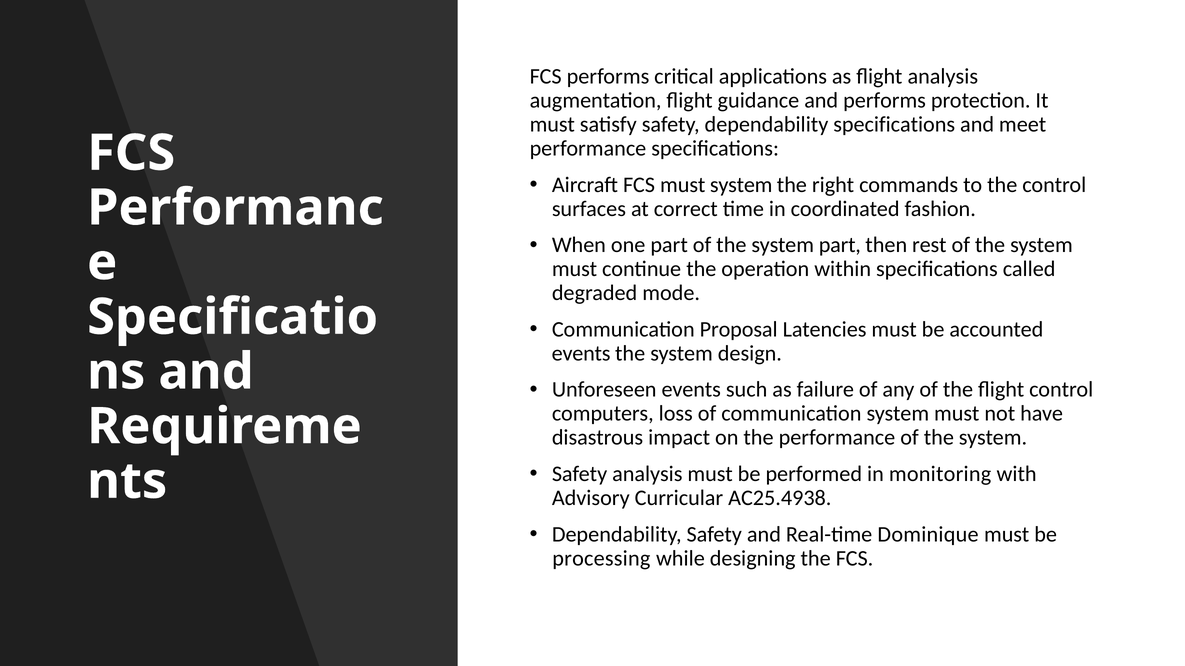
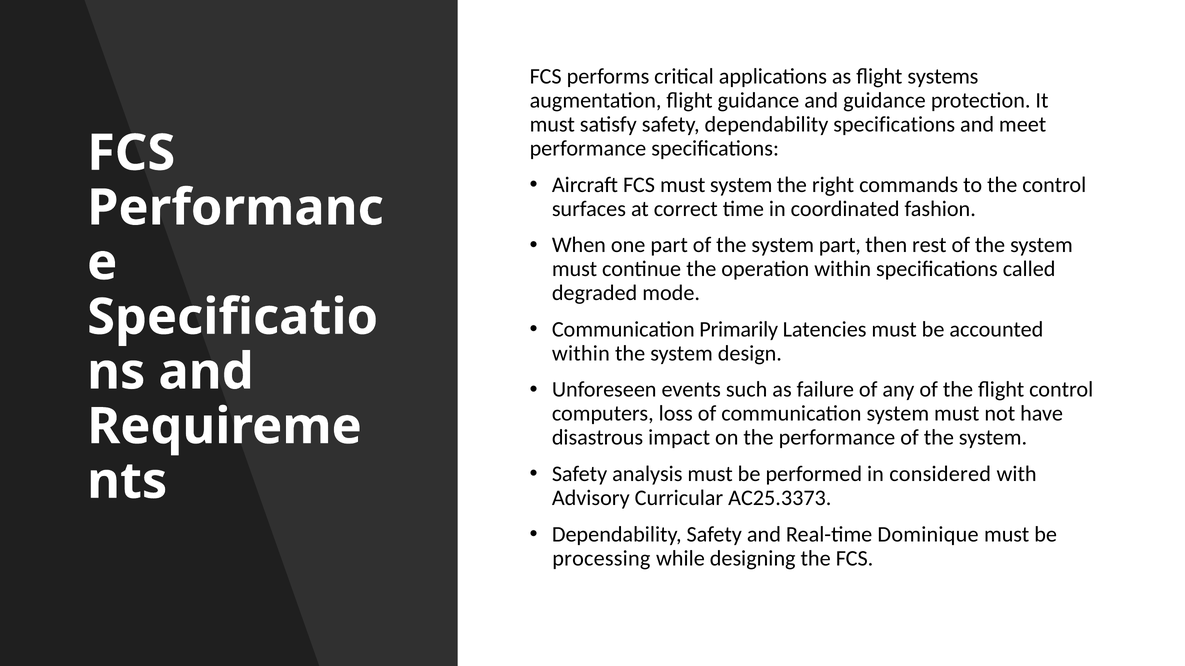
flight analysis: analysis -> systems
and performs: performs -> guidance
Proposal: Proposal -> Primarily
events at (581, 354): events -> within
monitoring: monitoring -> considered
AC25.4938: AC25.4938 -> AC25.3373
